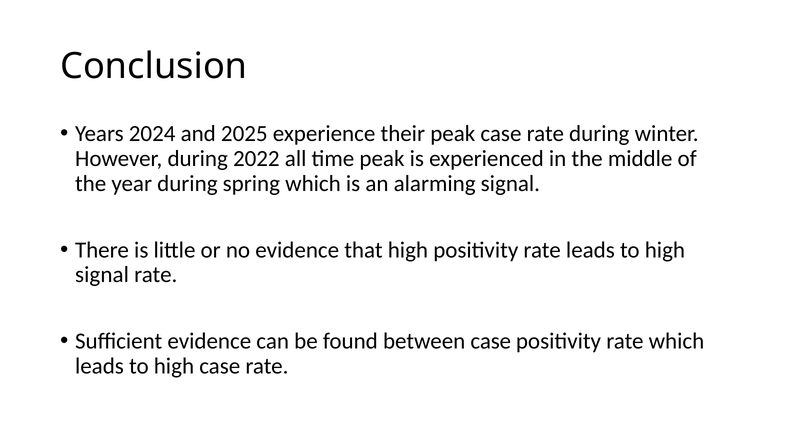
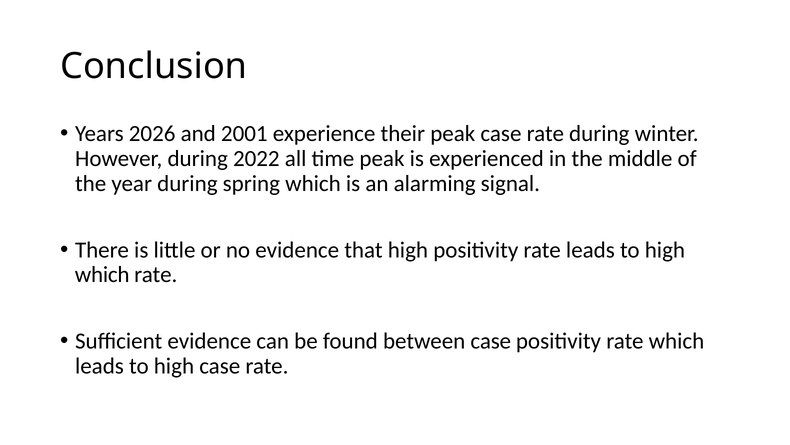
2024: 2024 -> 2026
2025: 2025 -> 2001
signal at (102, 274): signal -> which
